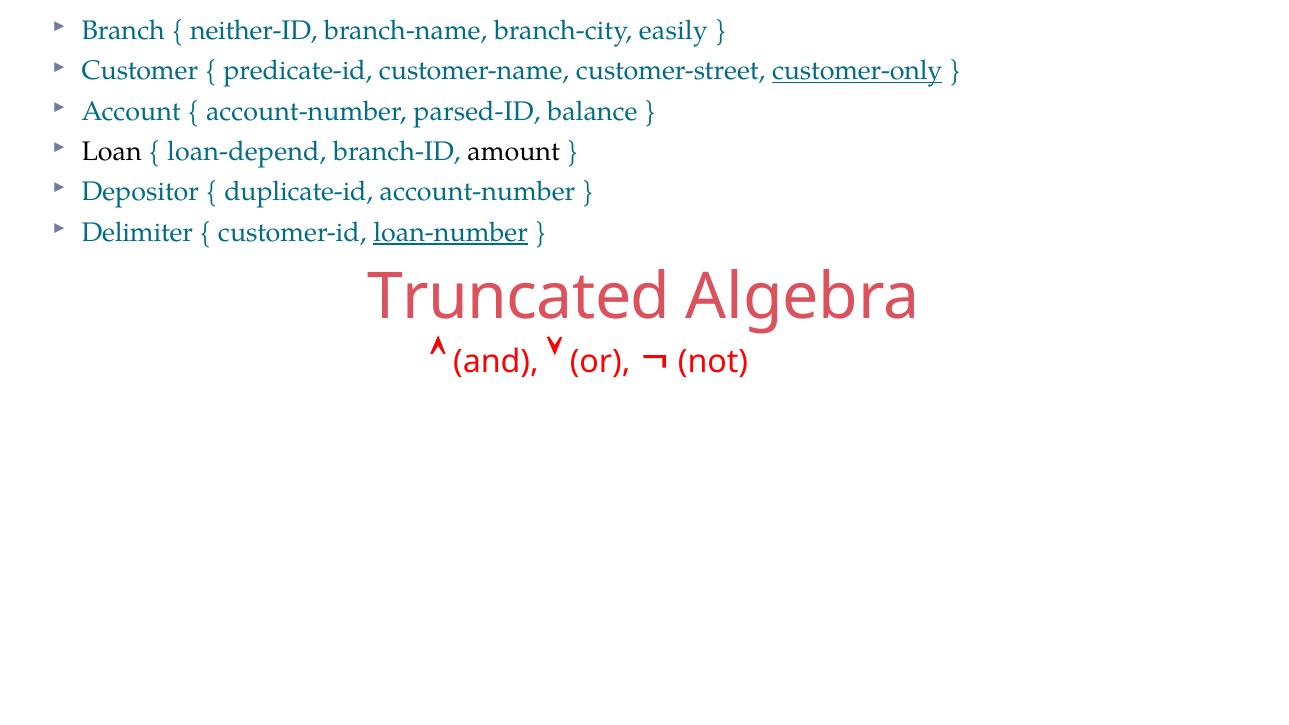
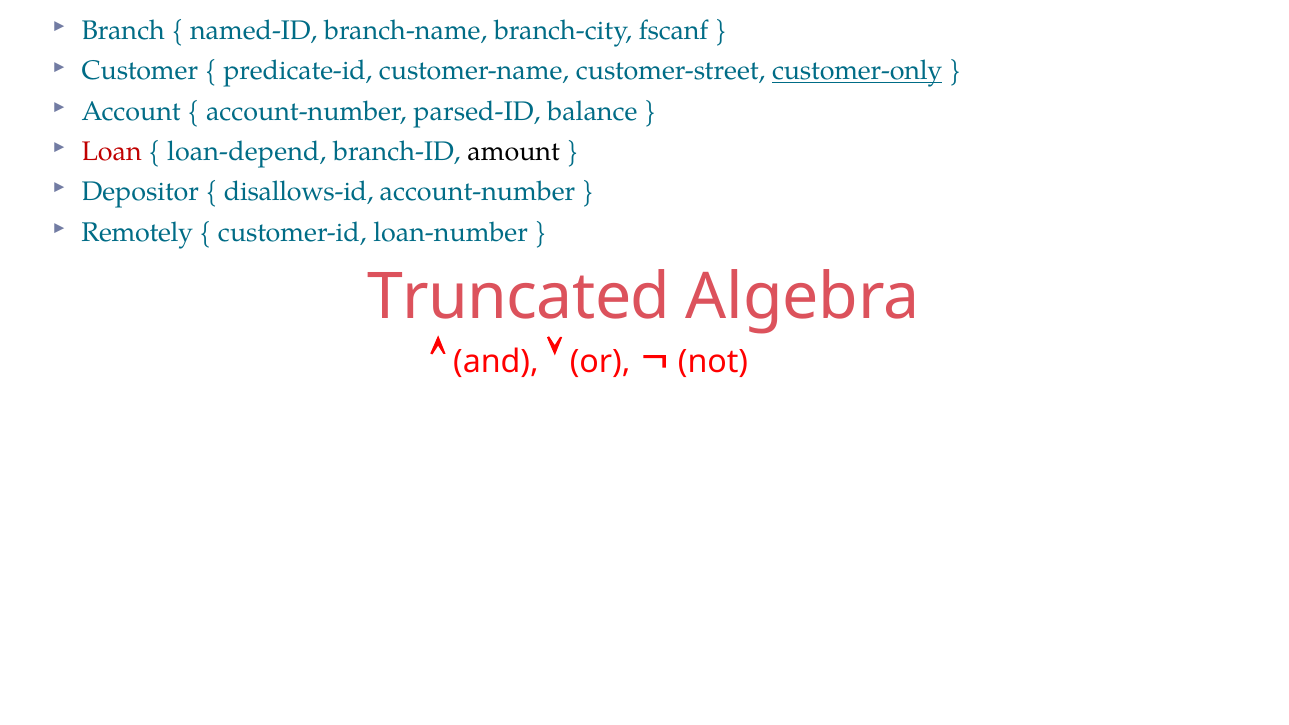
neither-ID: neither-ID -> named-ID
easily: easily -> fscanf
Loan colour: black -> red
duplicate-id: duplicate-id -> disallows-id
Delimiter: Delimiter -> Remotely
loan-number underline: present -> none
